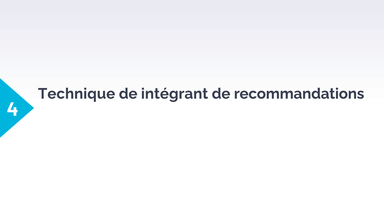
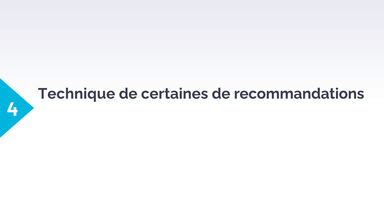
intégrant: intégrant -> certaines
